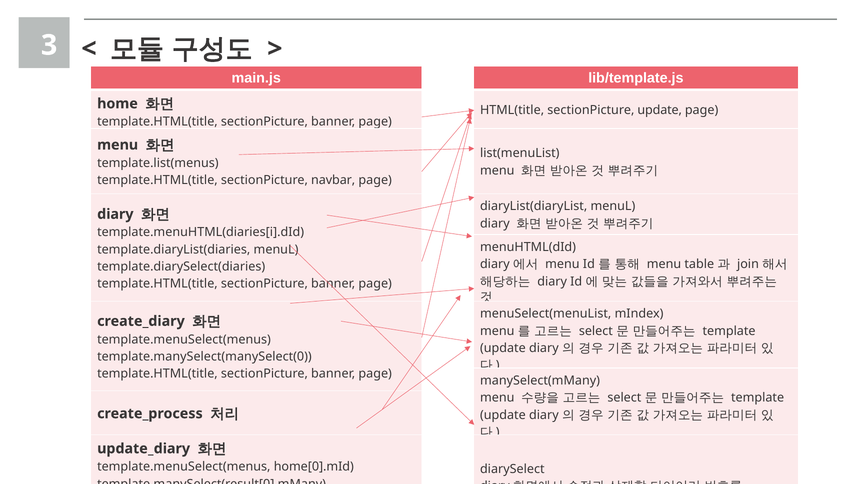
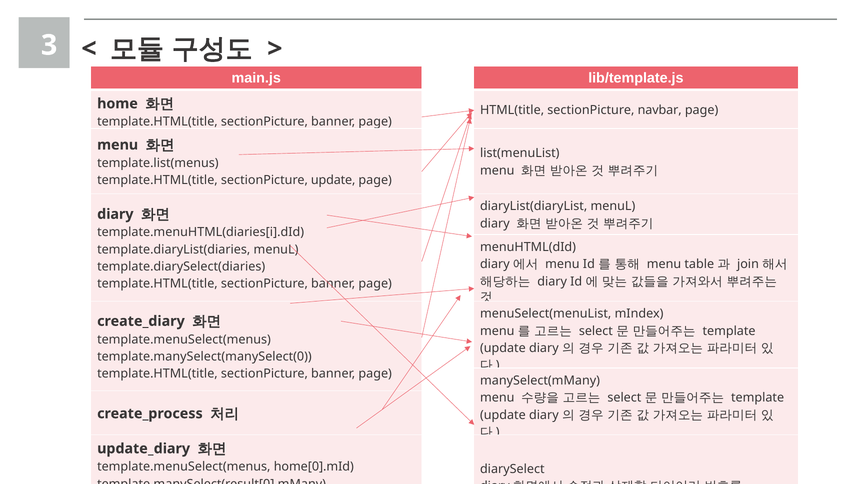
sectionPicture update: update -> navbar
sectionPicture navbar: navbar -> update
